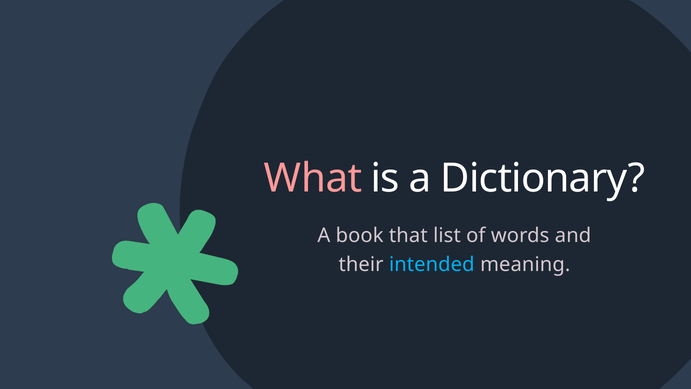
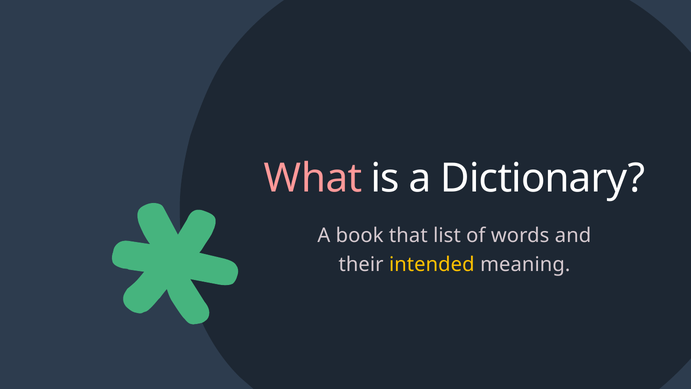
intended colour: light blue -> yellow
